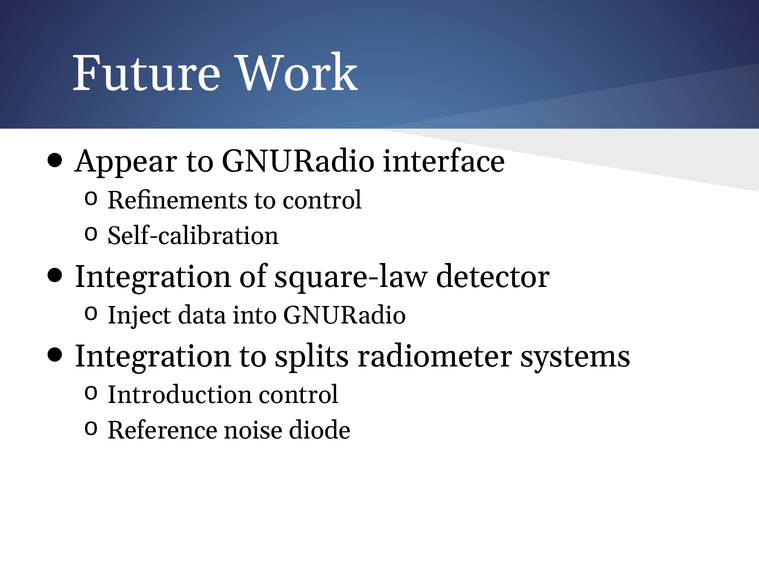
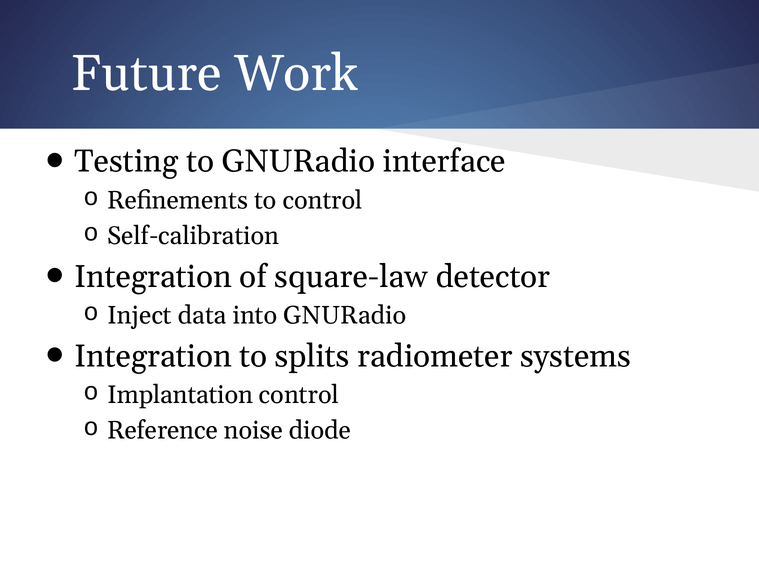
Appear: Appear -> Testing
Introduction: Introduction -> Implantation
